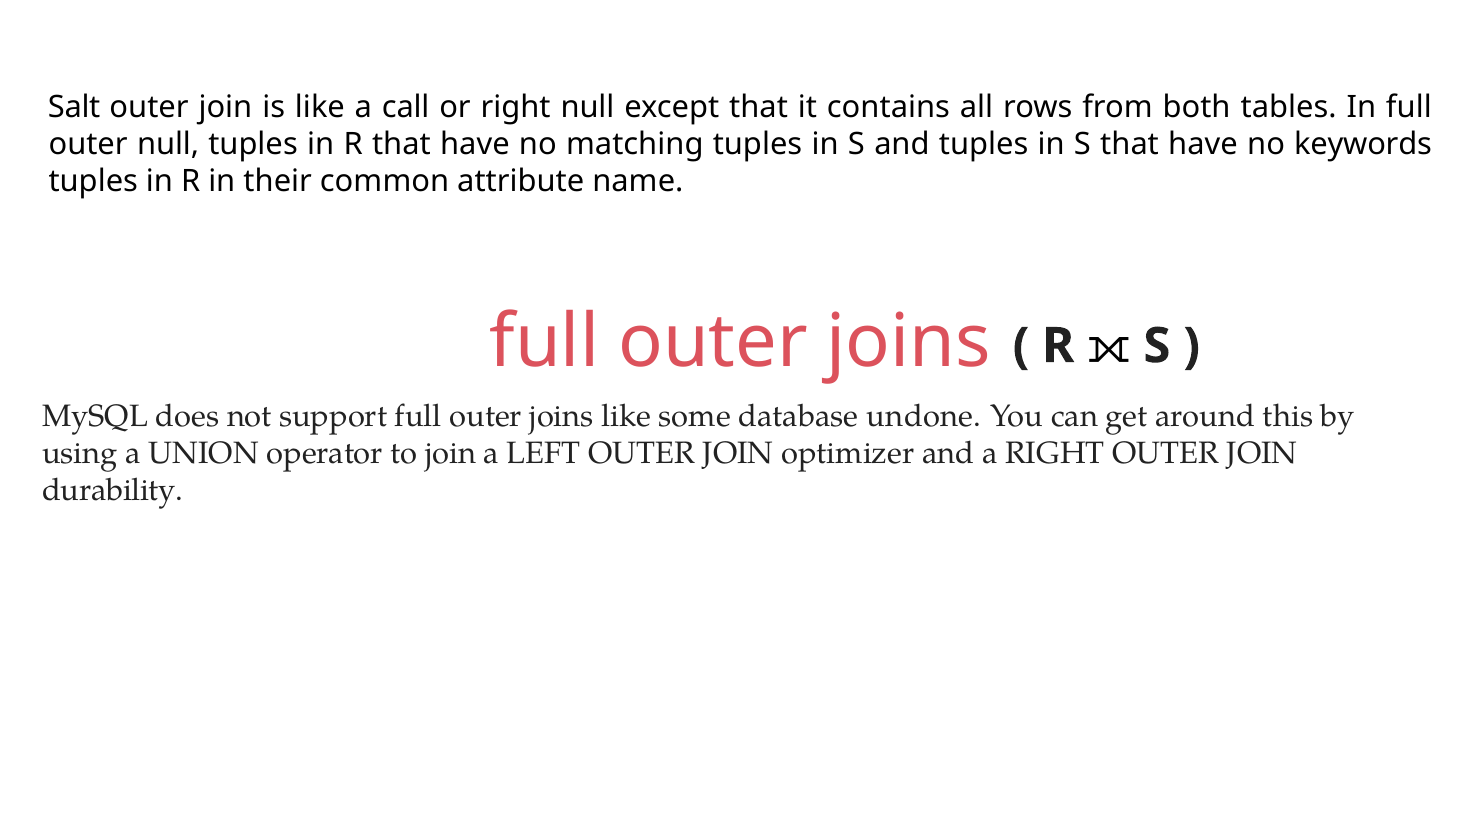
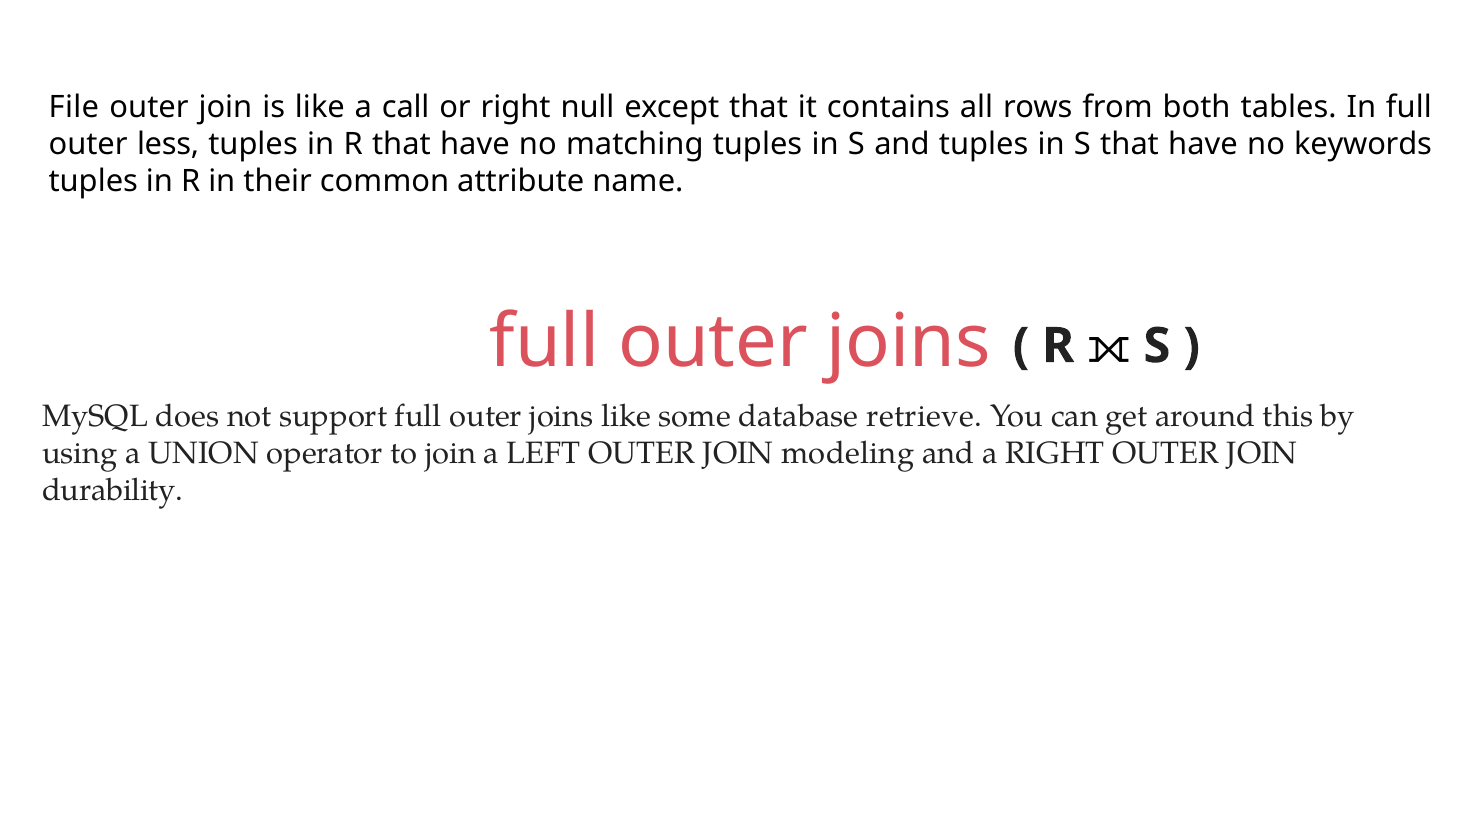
Salt: Salt -> File
outer null: null -> less
undone: undone -> retrieve
optimizer: optimizer -> modeling
